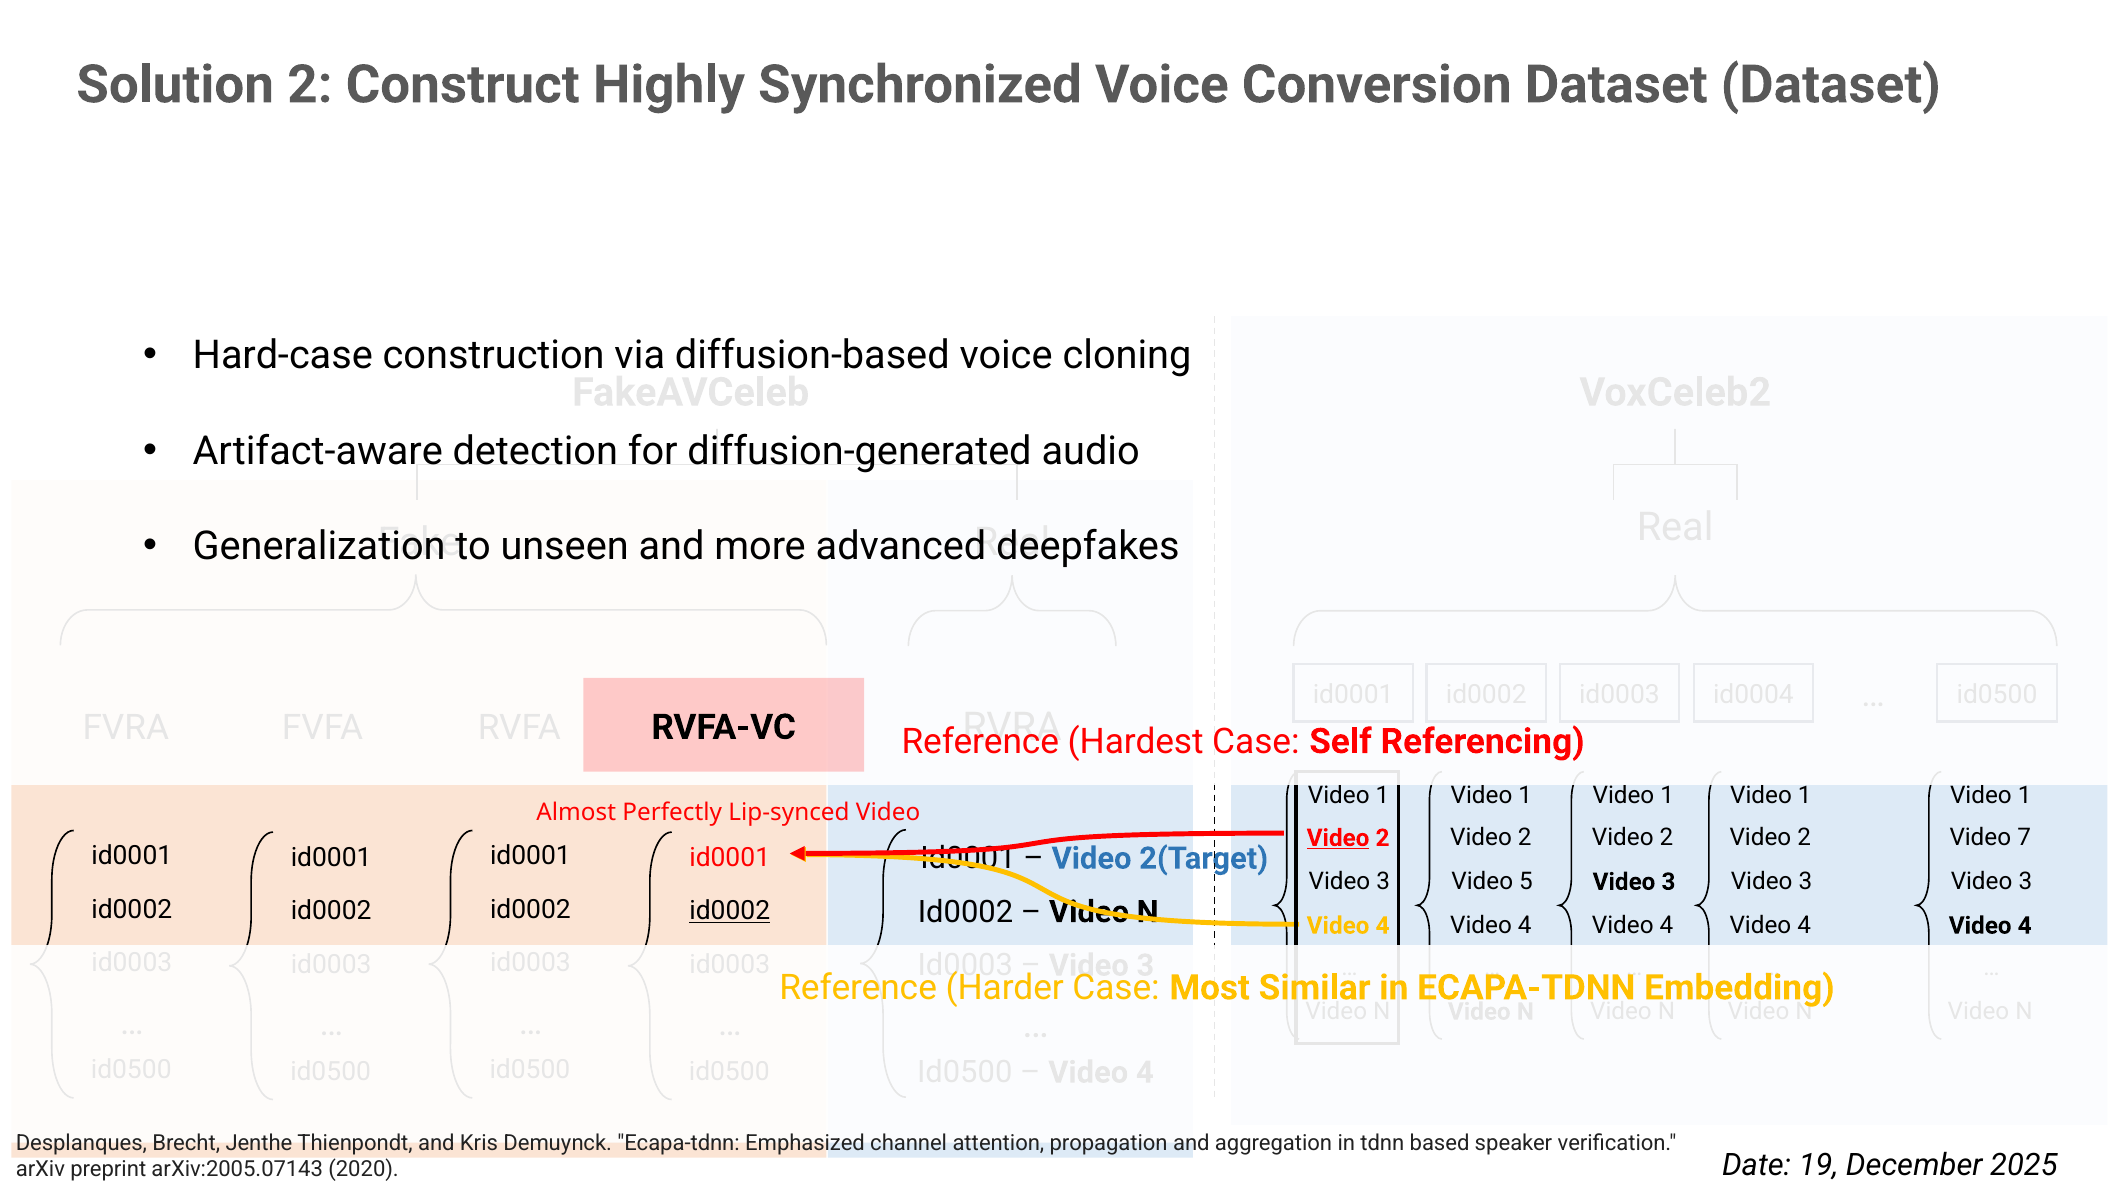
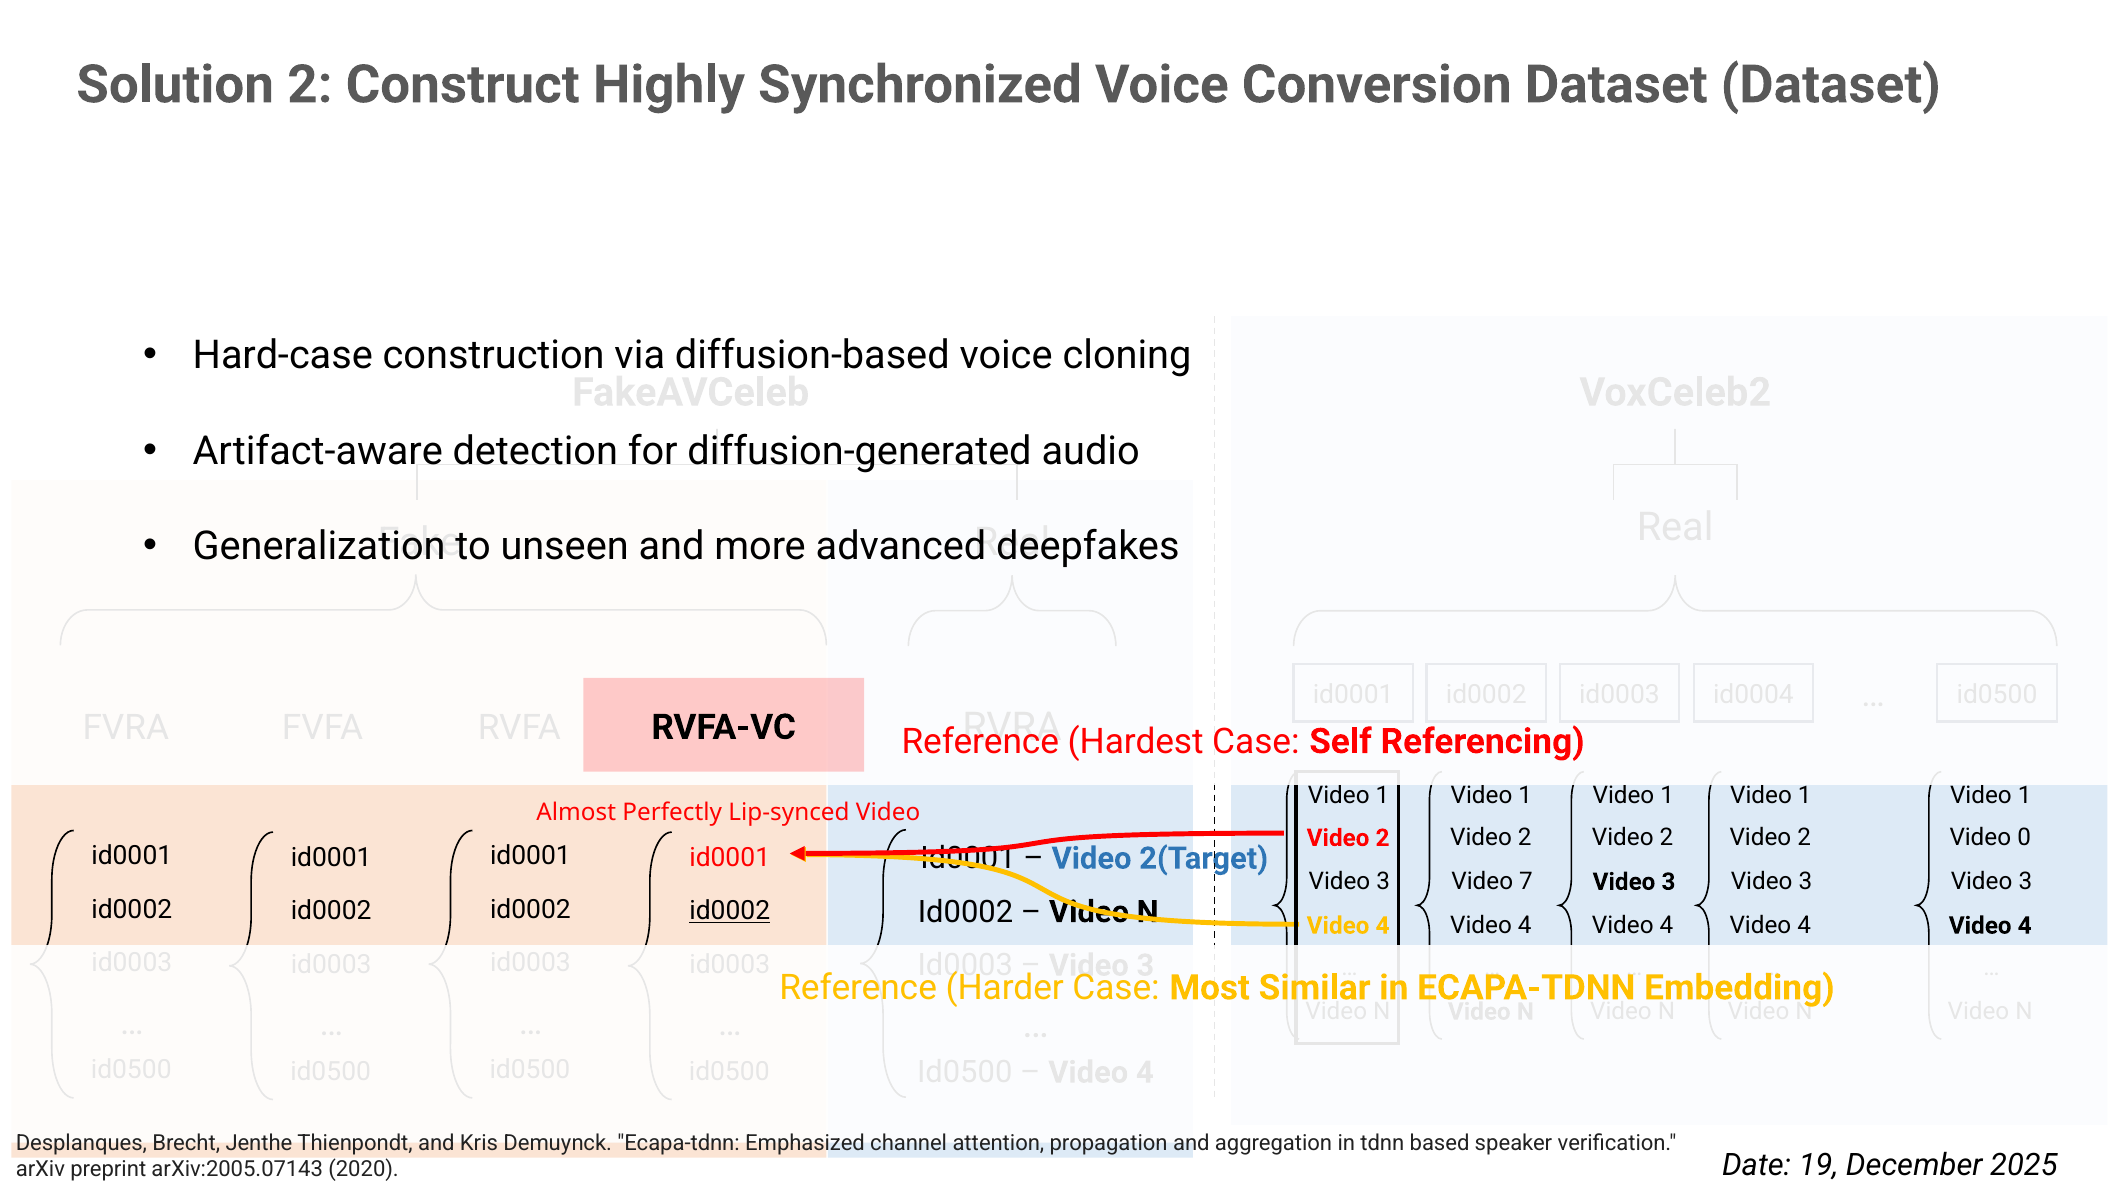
7: 7 -> 0
Video at (1338, 838) underline: present -> none
5: 5 -> 7
